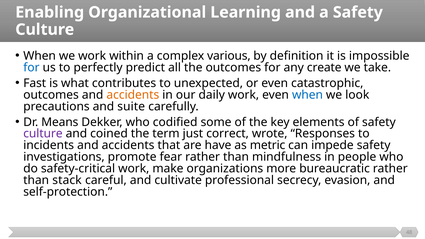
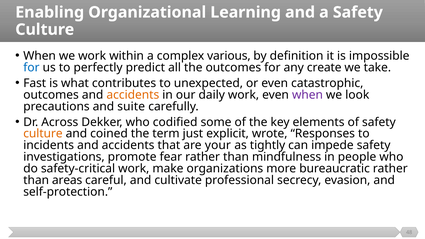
when at (307, 95) colour: blue -> purple
Means: Means -> Across
culture at (43, 134) colour: purple -> orange
correct: correct -> explicit
have: have -> your
metric: metric -> tightly
stack: stack -> areas
